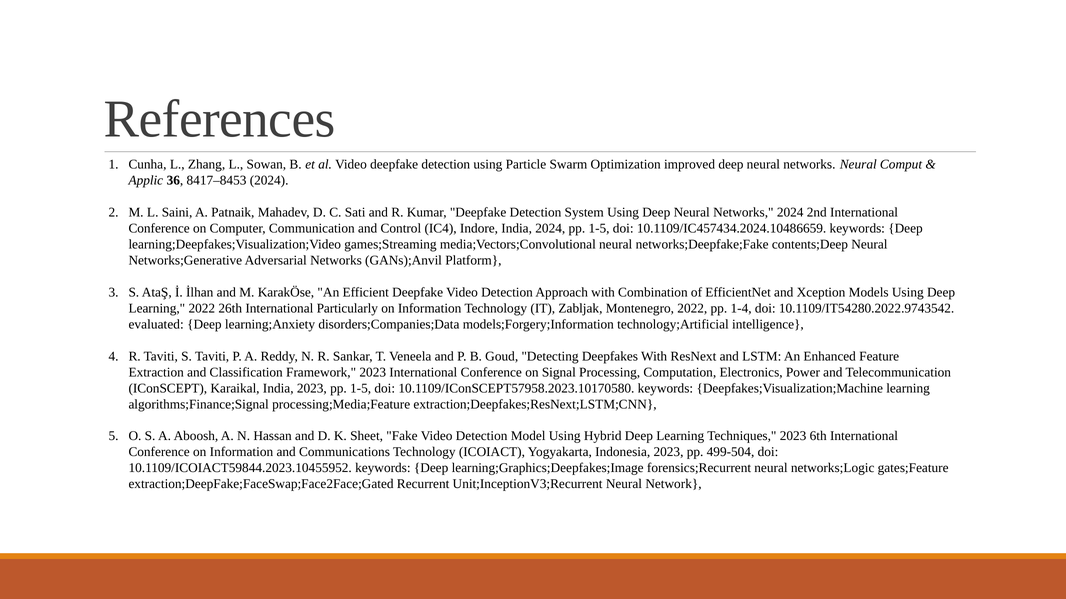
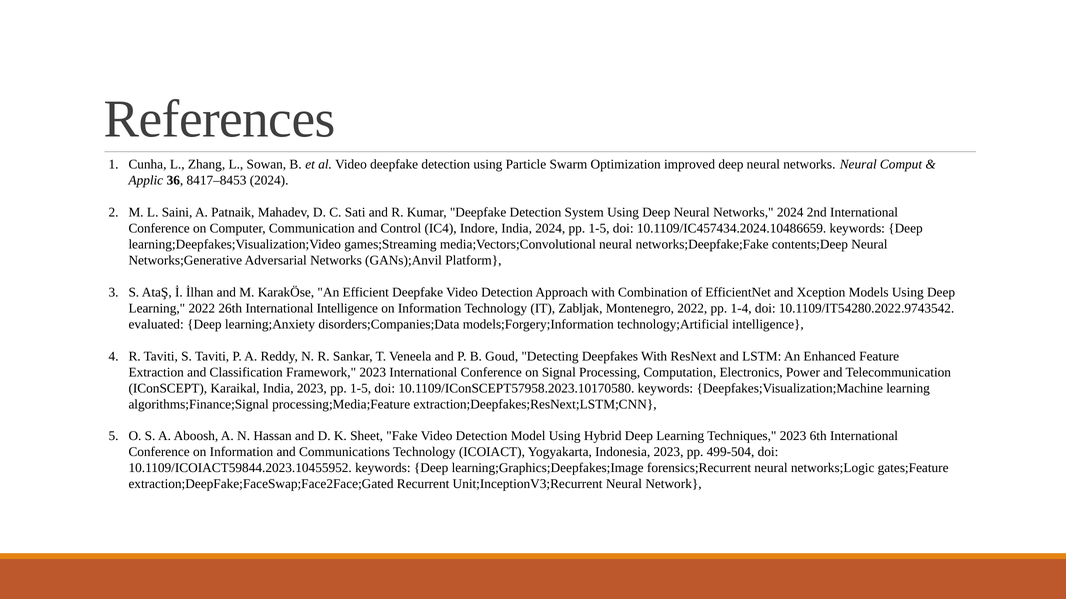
International Particularly: Particularly -> Intelligence
